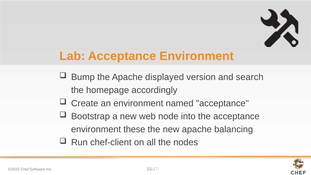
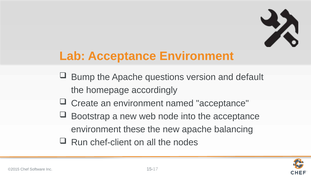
displayed: displayed -> questions
search: search -> default
